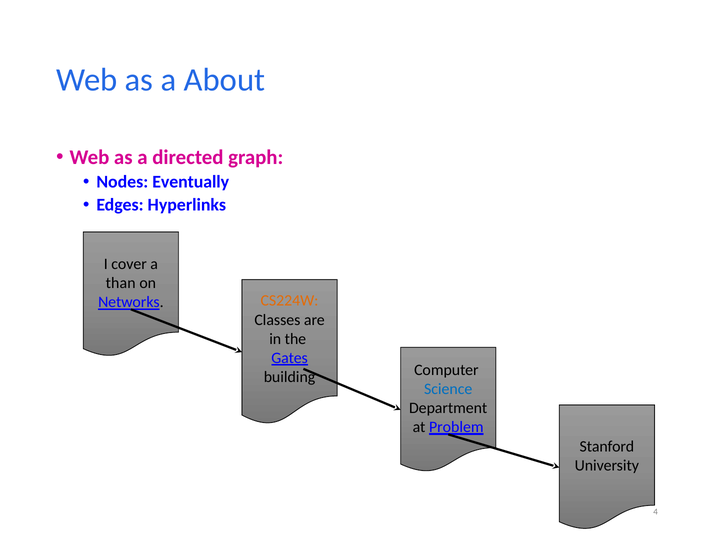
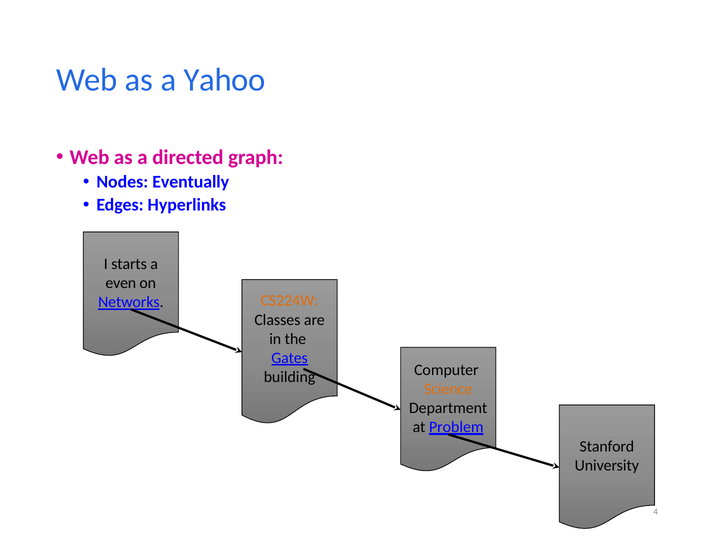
About: About -> Yahoo
cover: cover -> starts
than: than -> even
Science colour: blue -> orange
